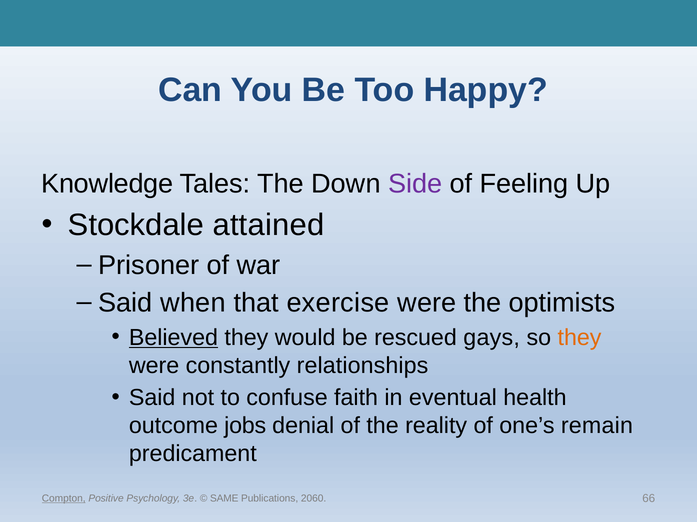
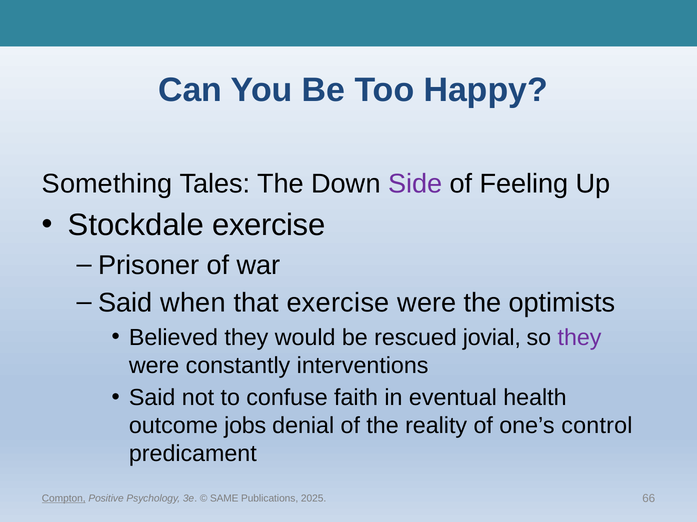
Knowledge: Knowledge -> Something
Stockdale attained: attained -> exercise
Believed underline: present -> none
gays: gays -> jovial
they at (580, 338) colour: orange -> purple
relationships: relationships -> interventions
remain: remain -> control
2060: 2060 -> 2025
